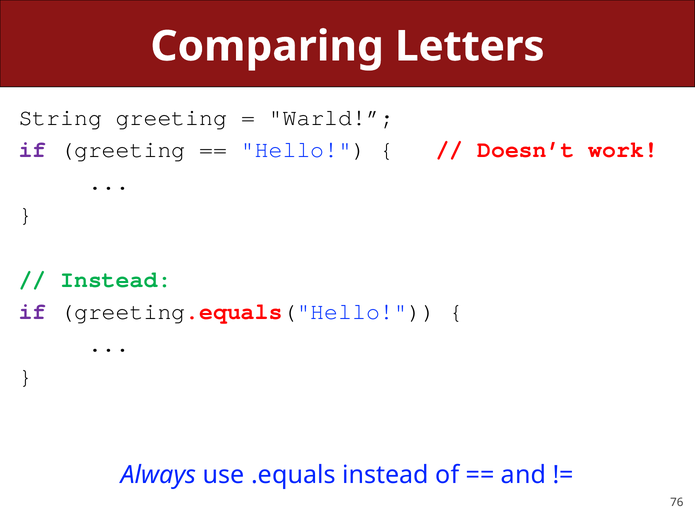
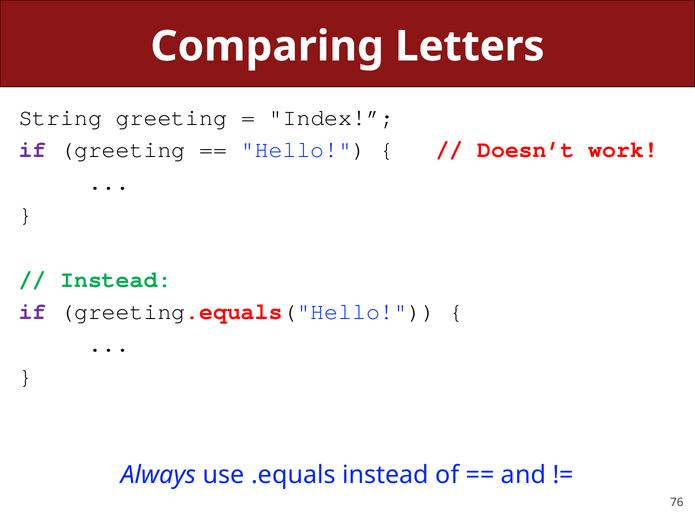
Warld: Warld -> Index
